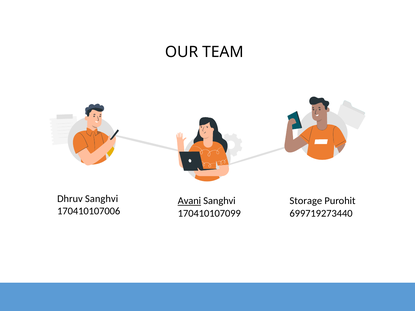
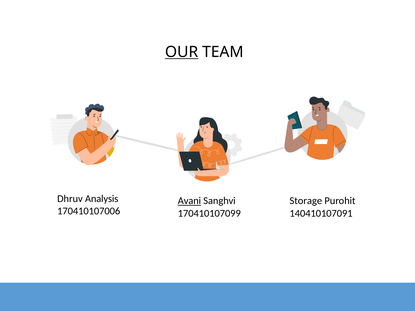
OUR underline: none -> present
Dhruv Sanghvi: Sanghvi -> Analysis
699719273440: 699719273440 -> 140410107091
